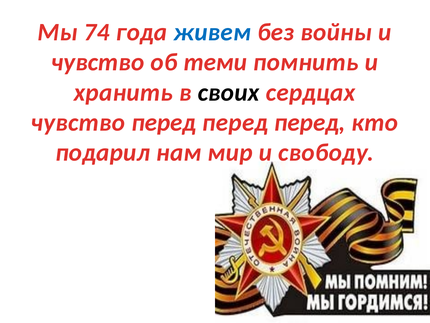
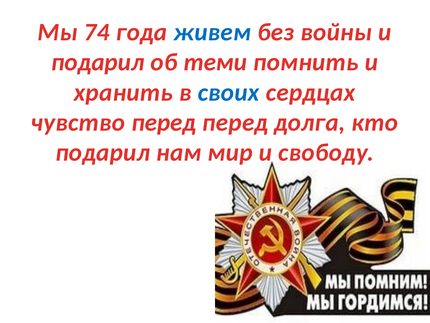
чувство at (98, 62): чувство -> подарил
своих colour: black -> blue
перед at (310, 122): перед -> долга
